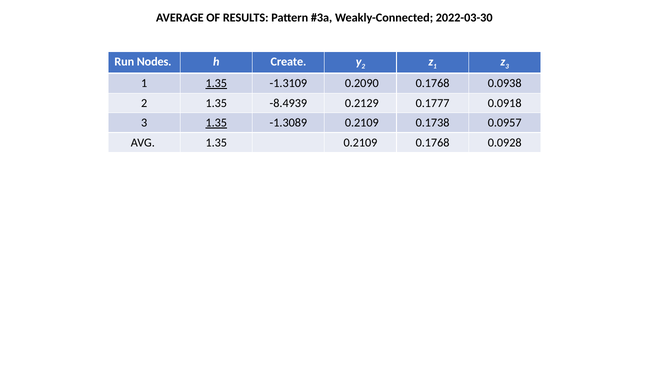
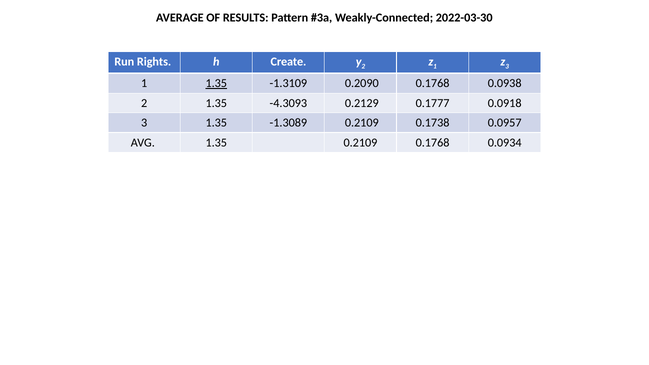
Nodes: Nodes -> Rights
-8.4939: -8.4939 -> -4.3093
1.35 at (216, 123) underline: present -> none
0.0928: 0.0928 -> 0.0934
